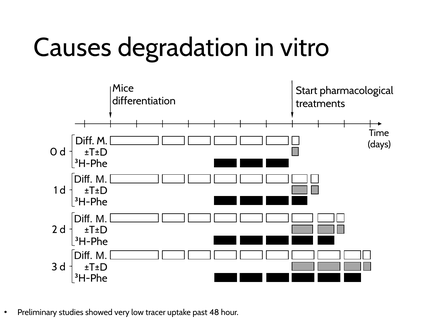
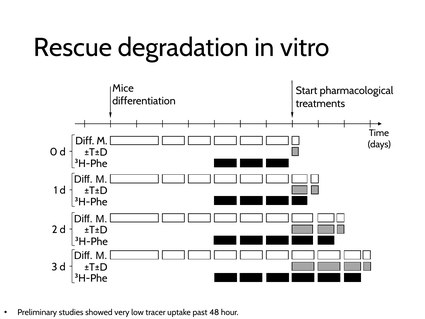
Causes: Causes -> Rescue
